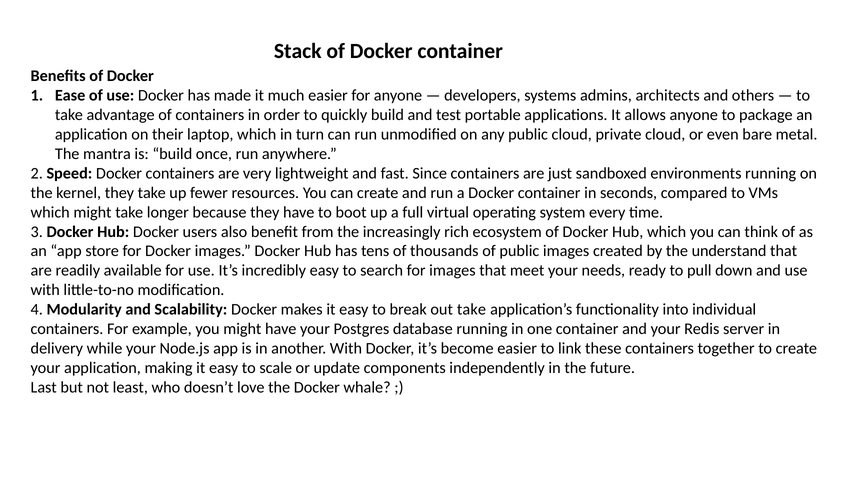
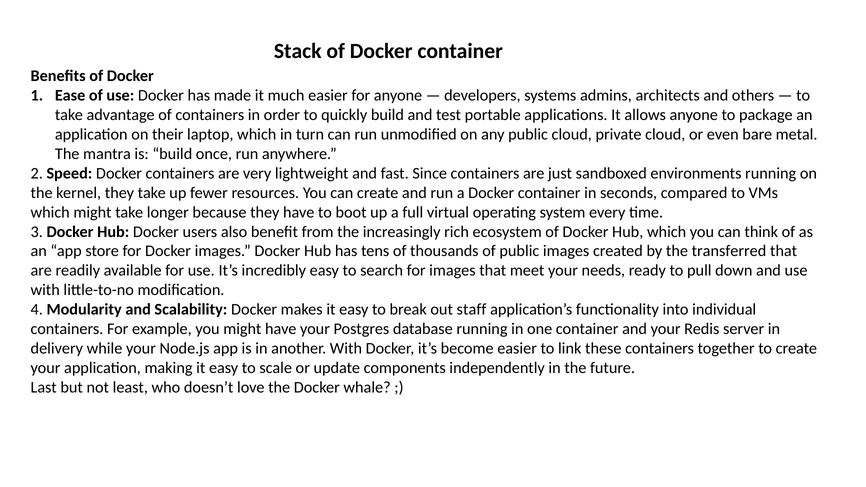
understand: understand -> transferred
out take: take -> staff
